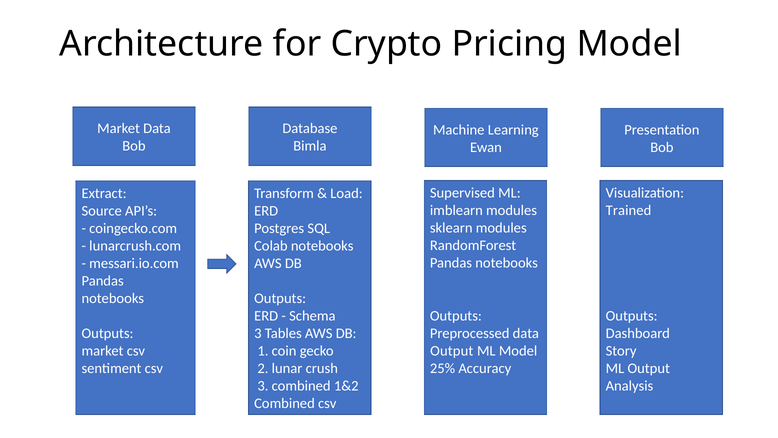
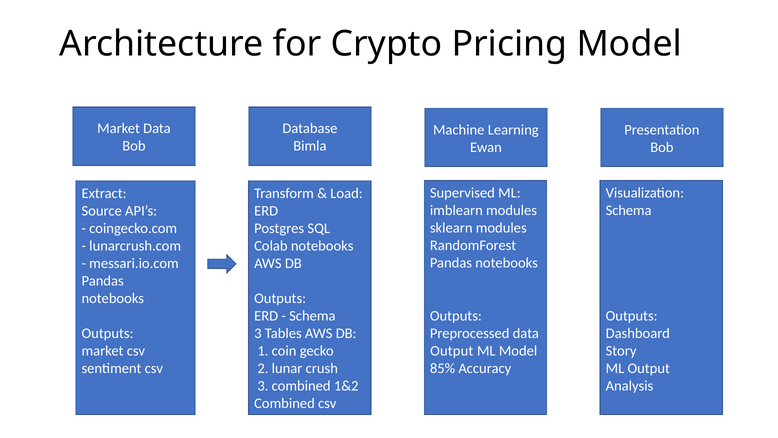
Trained at (628, 210): Trained -> Schema
25%: 25% -> 85%
